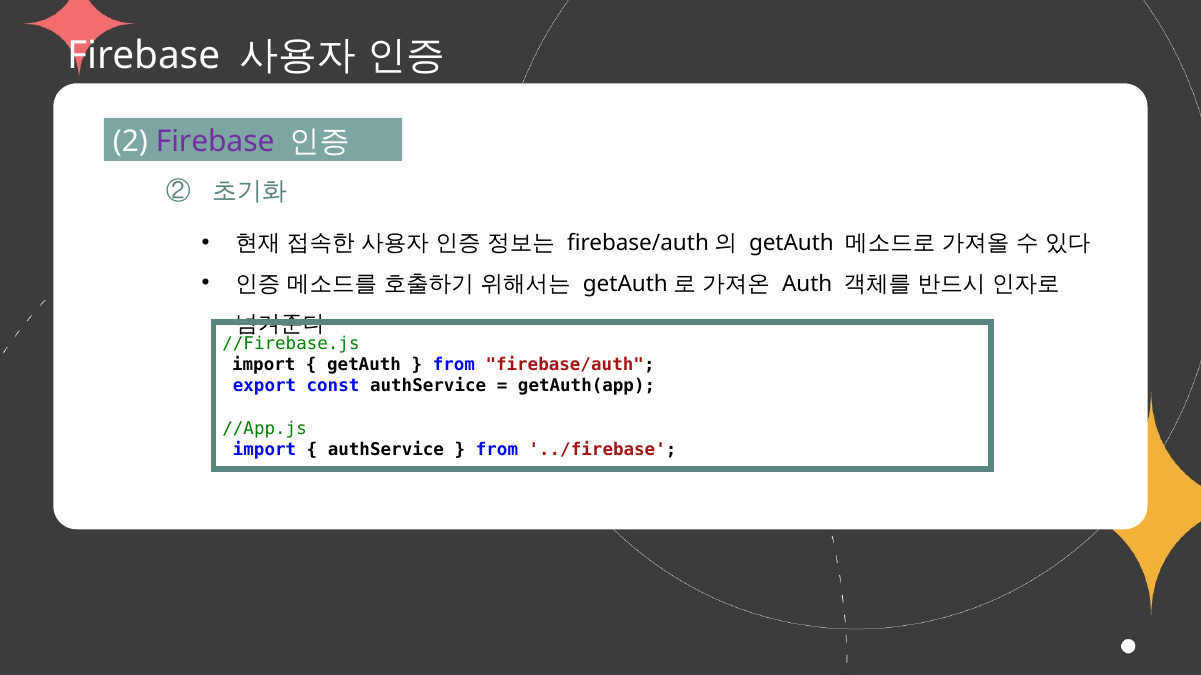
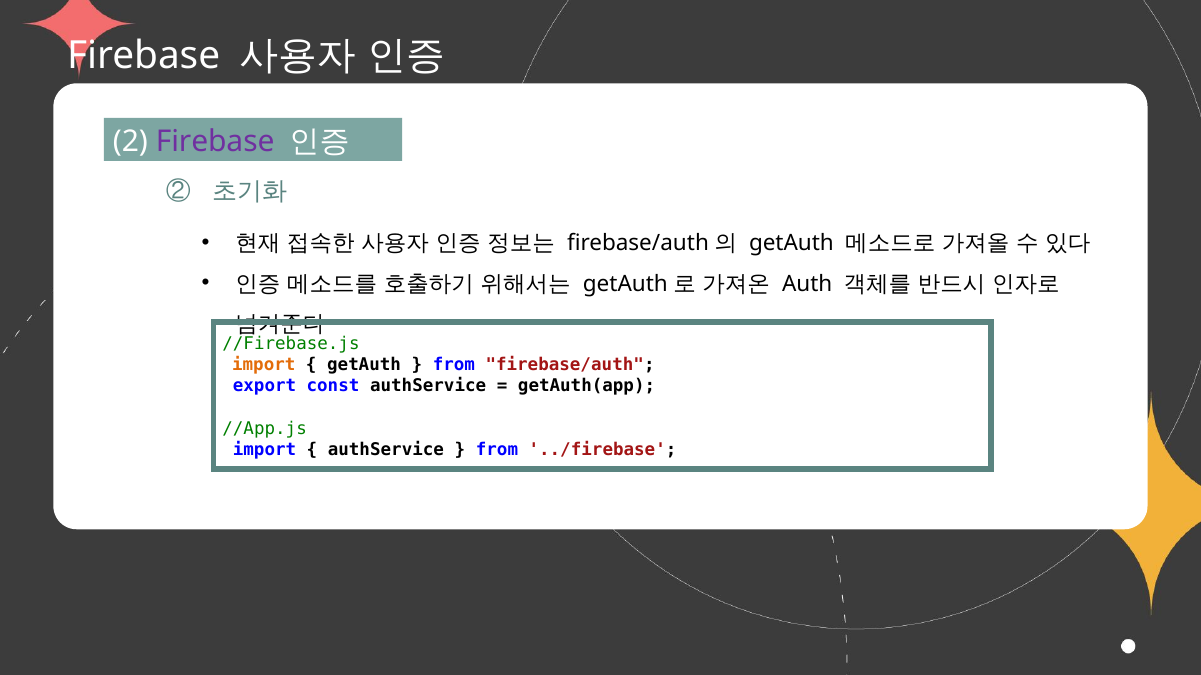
import at (264, 366) colour: black -> orange
